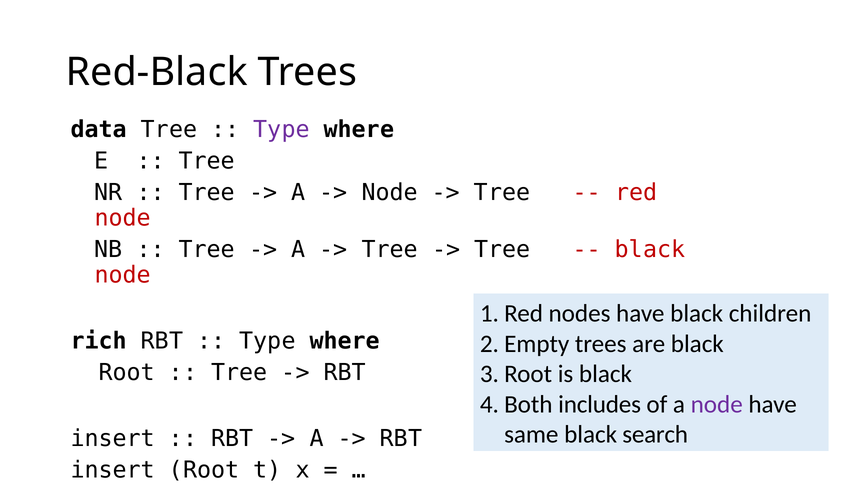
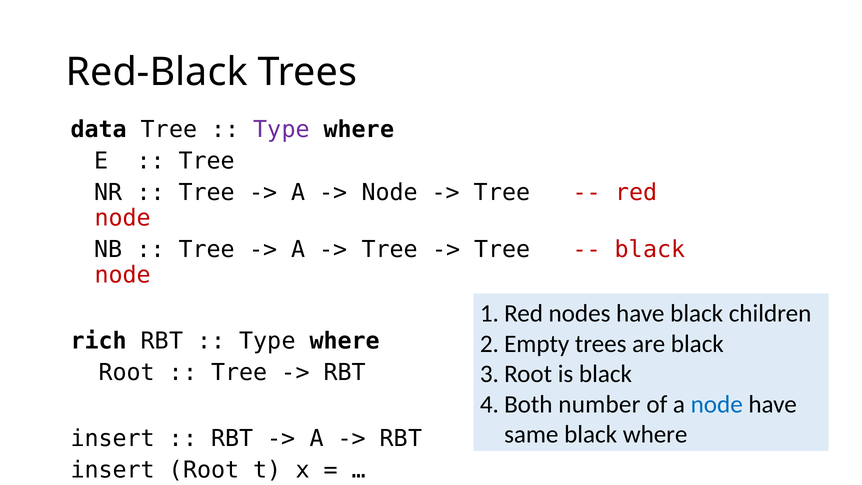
includes: includes -> number
node at (717, 404) colour: purple -> blue
black search: search -> where
